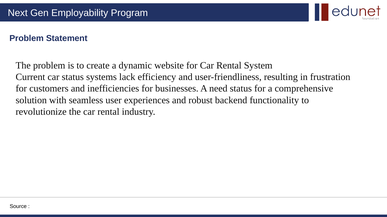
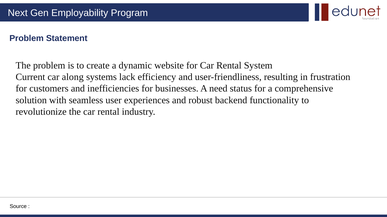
car status: status -> along
